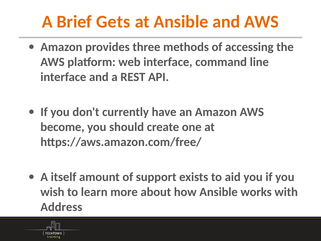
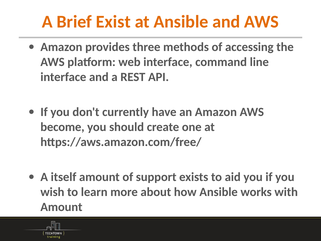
Gets: Gets -> Exist
Address at (61, 207): Address -> Amount
